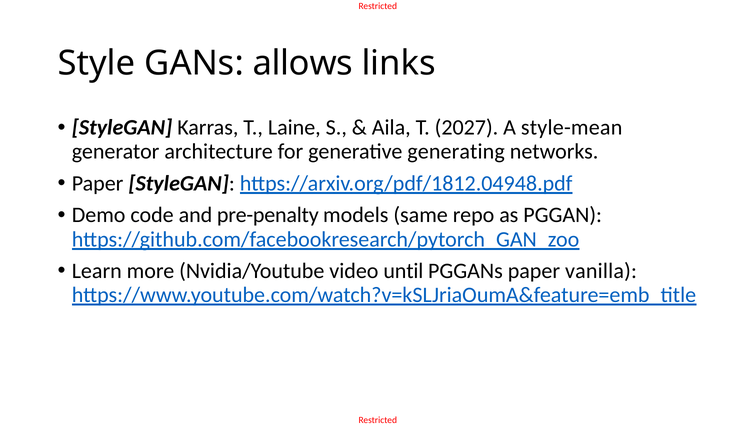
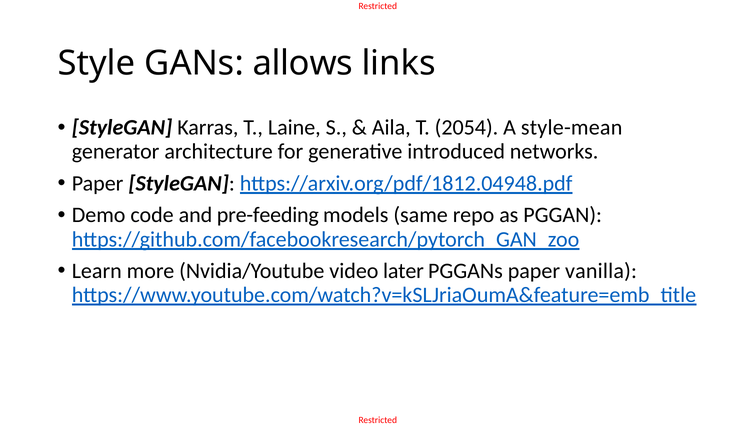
2027: 2027 -> 2054
generating: generating -> introduced
pre-penalty: pre-penalty -> pre-feeding
until: until -> later
